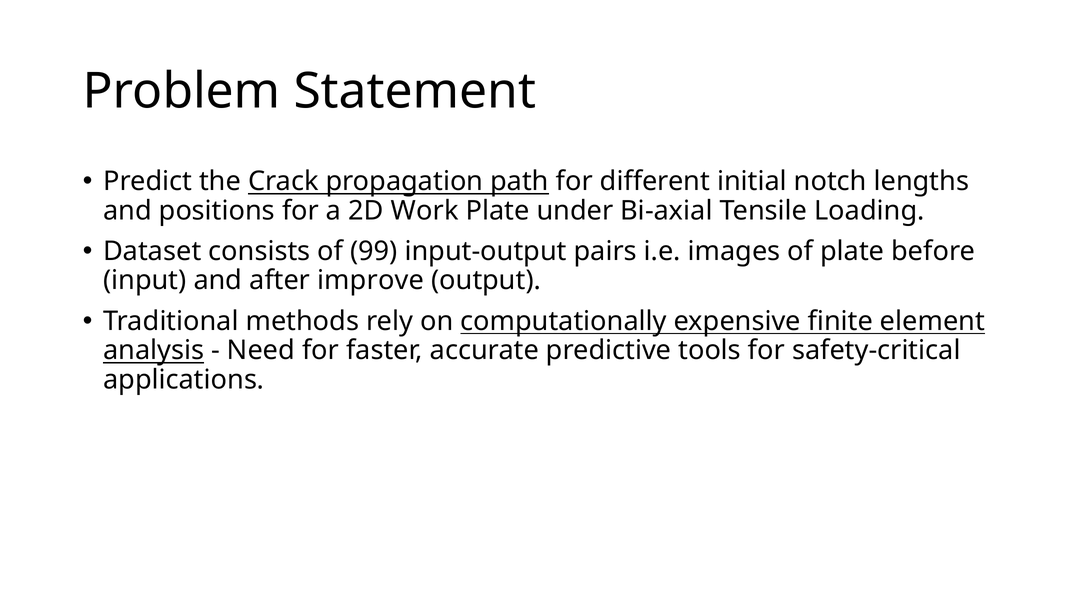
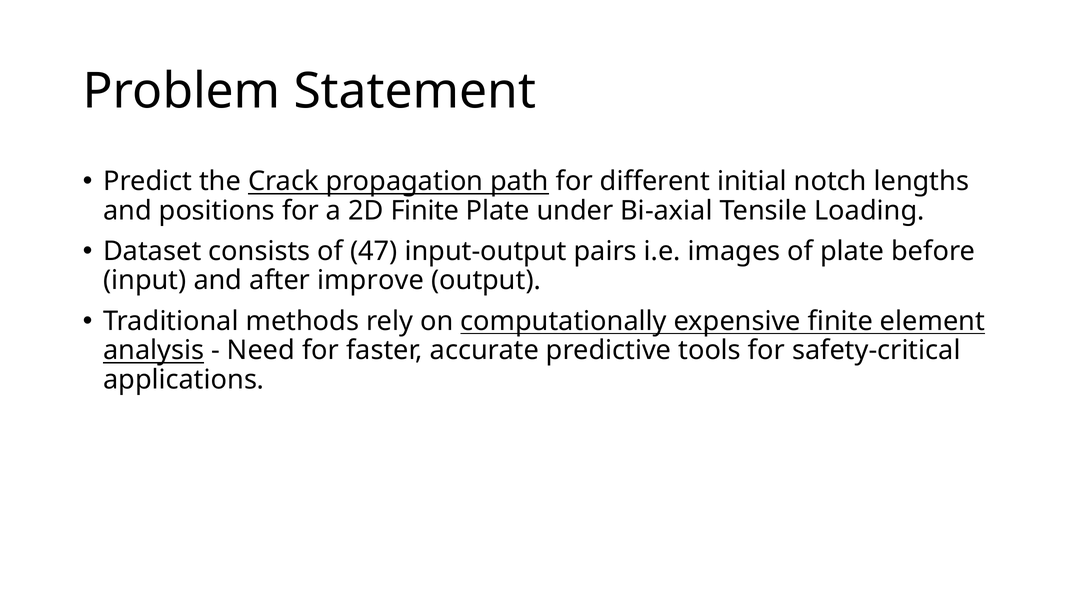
2D Work: Work -> Finite
99: 99 -> 47
